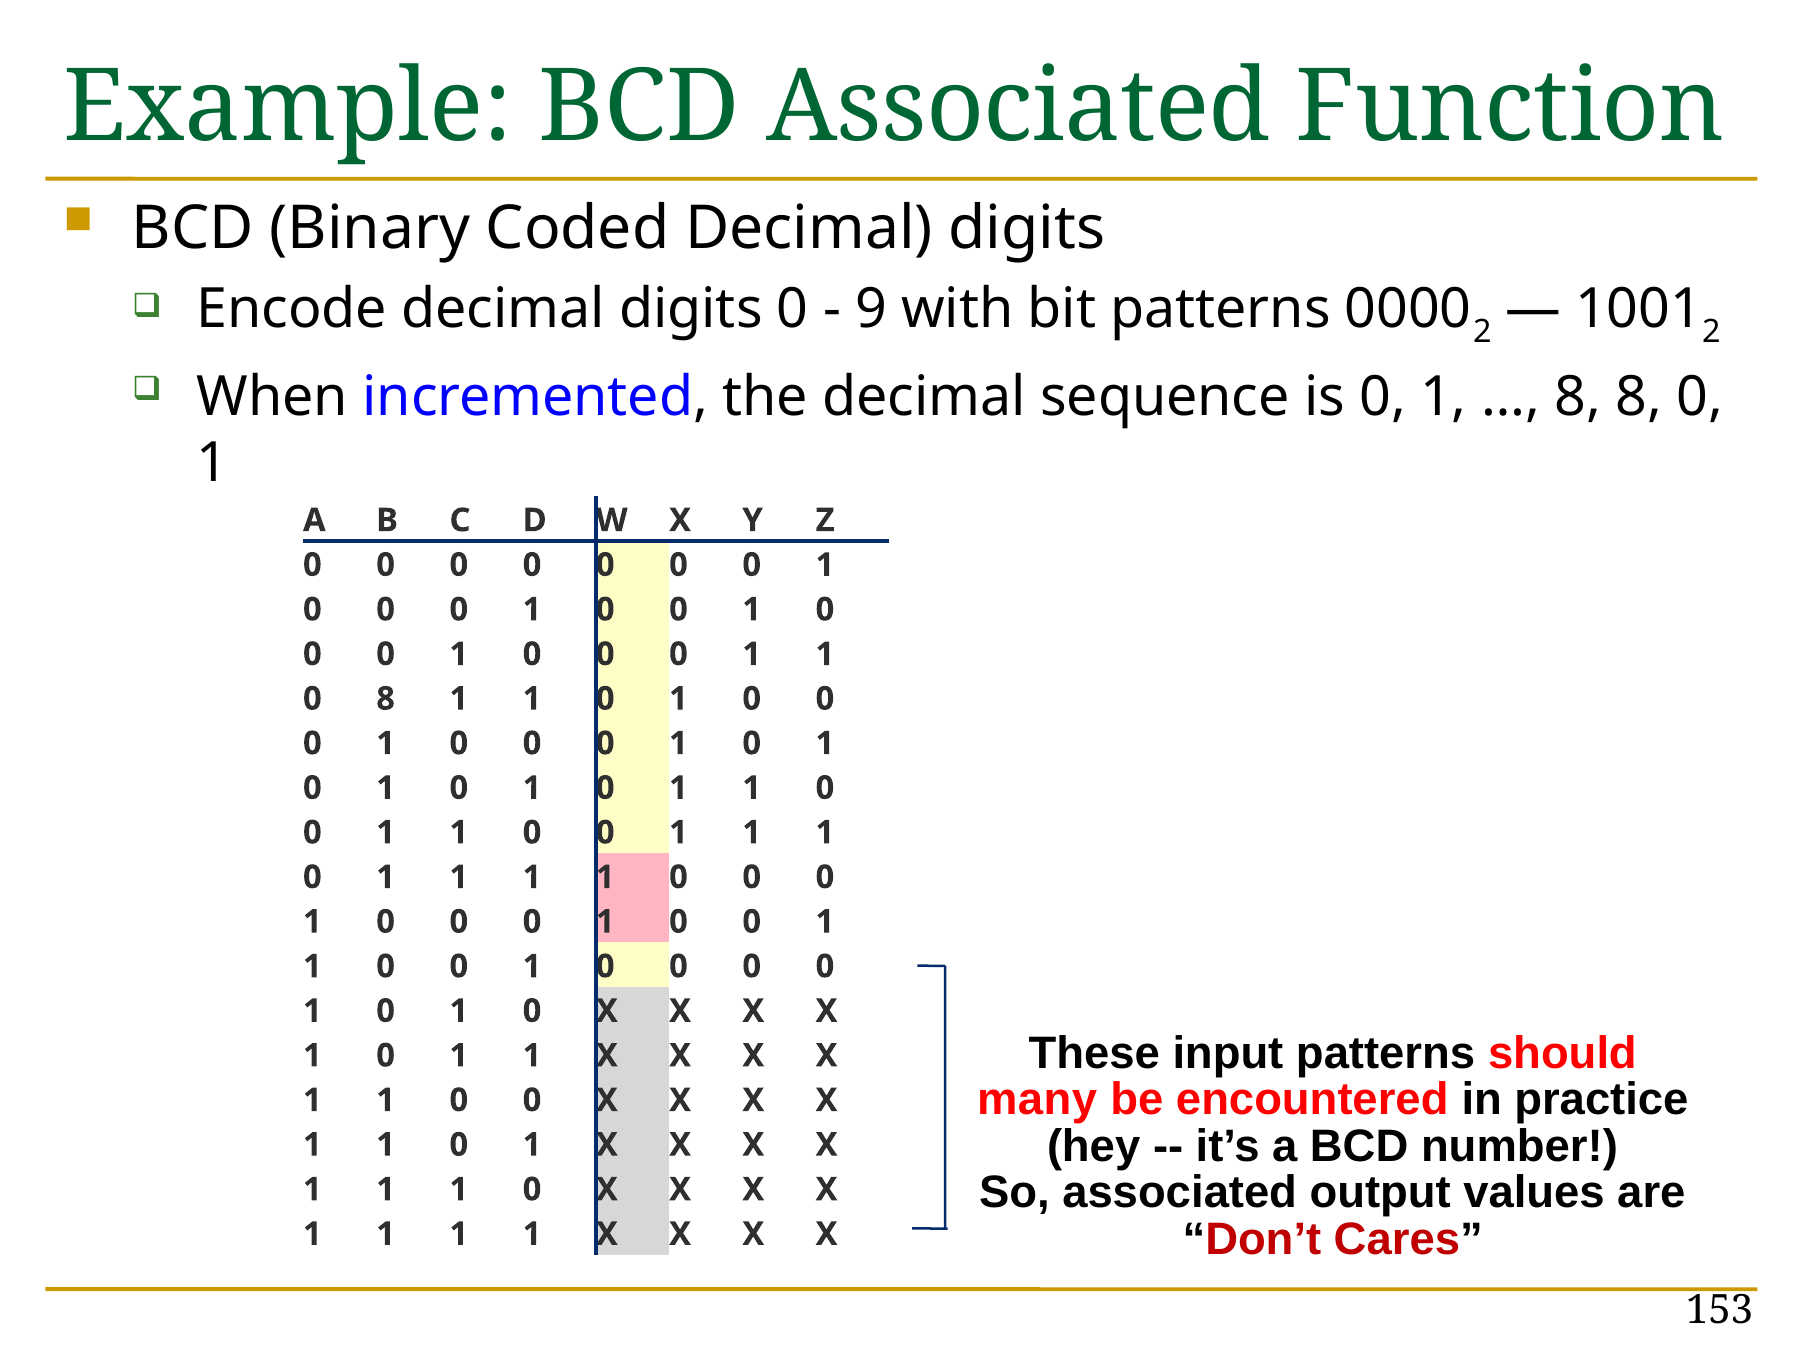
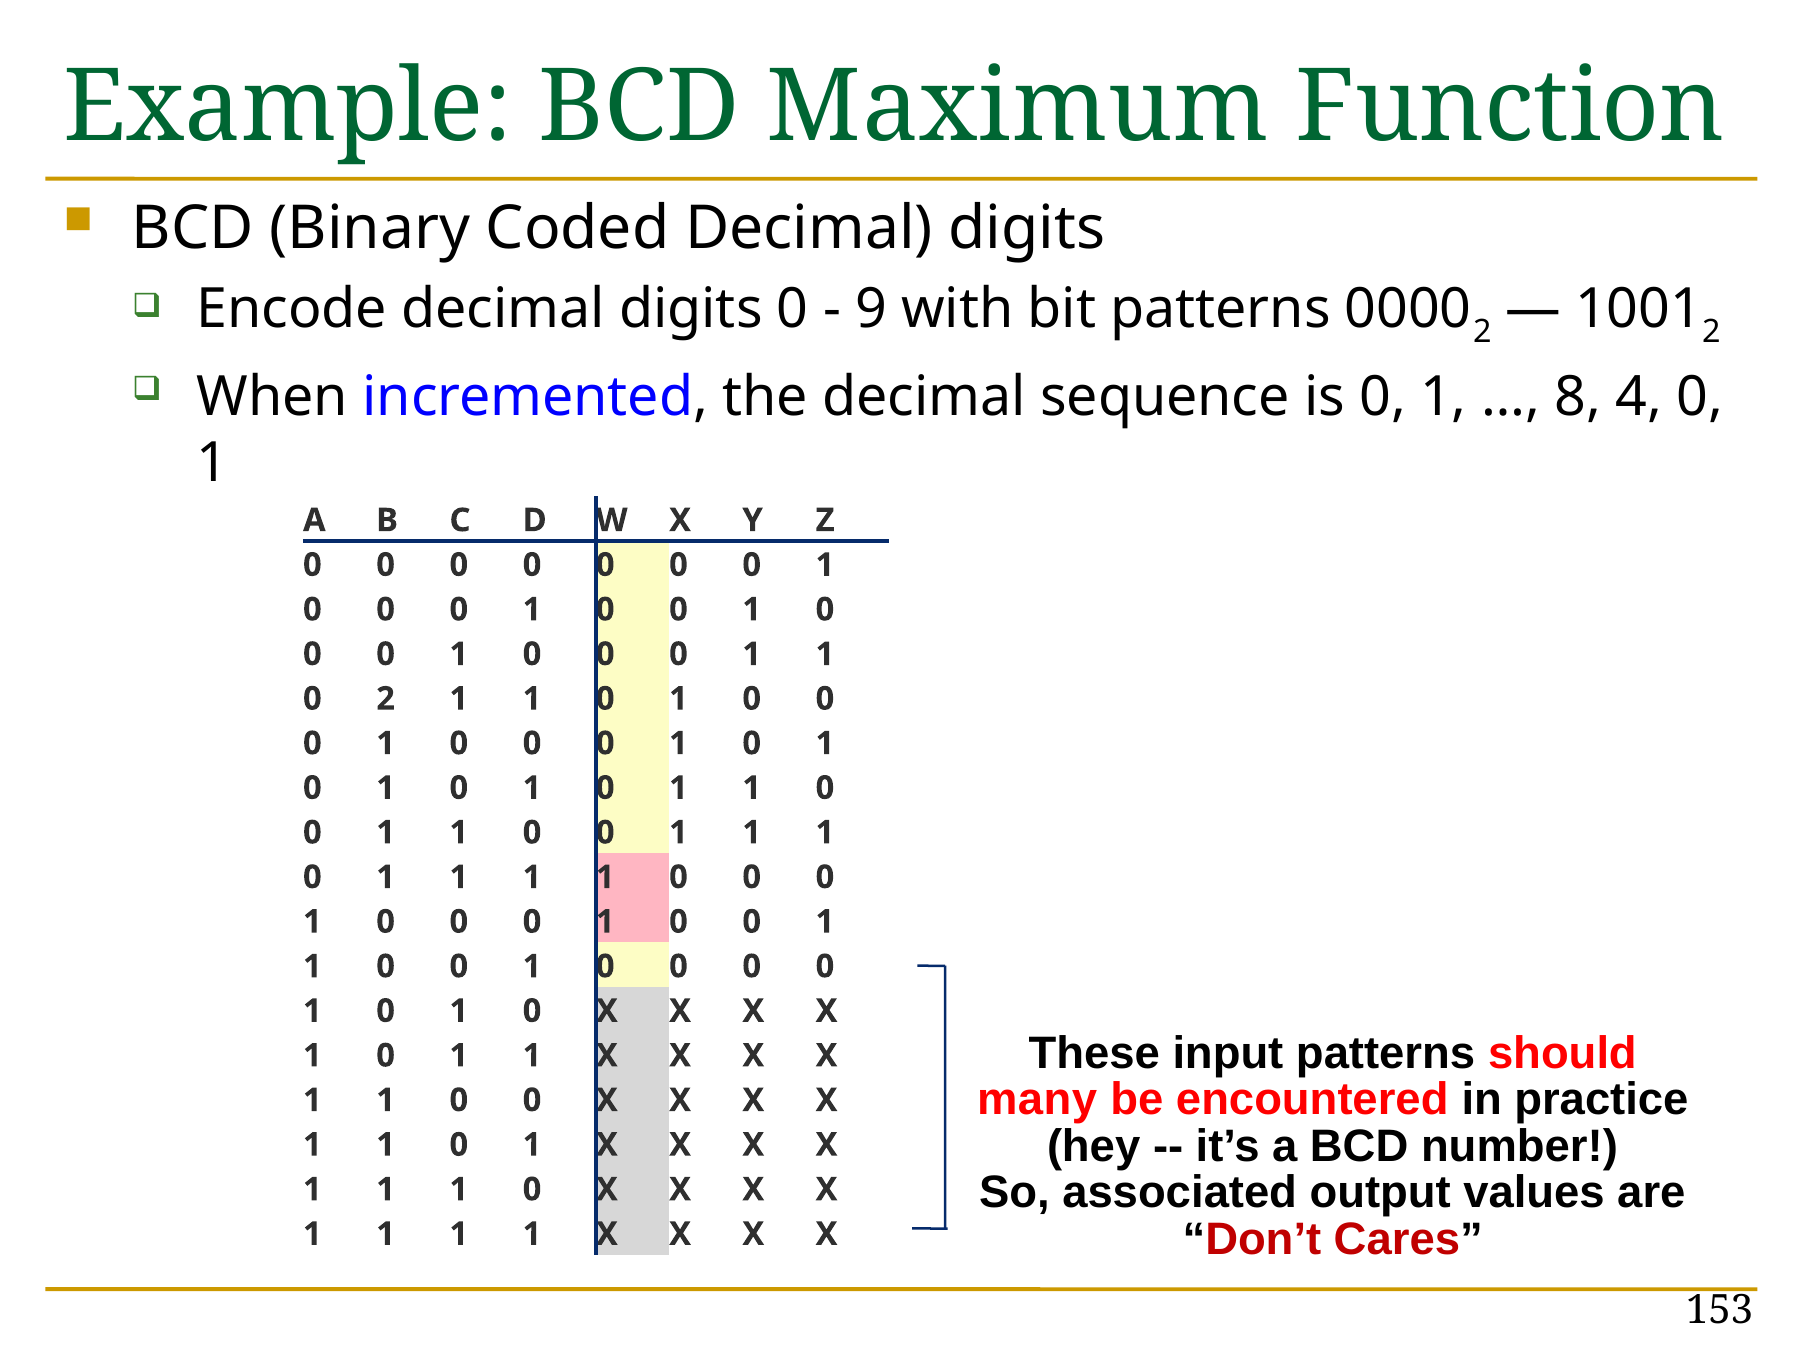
BCD Associated: Associated -> Maximum
8 8: 8 -> 4
0 8: 8 -> 2
